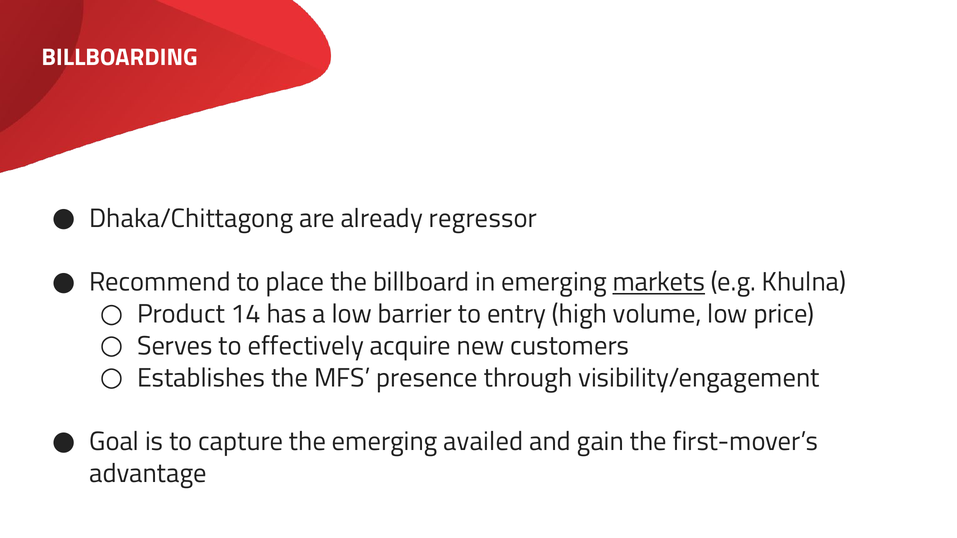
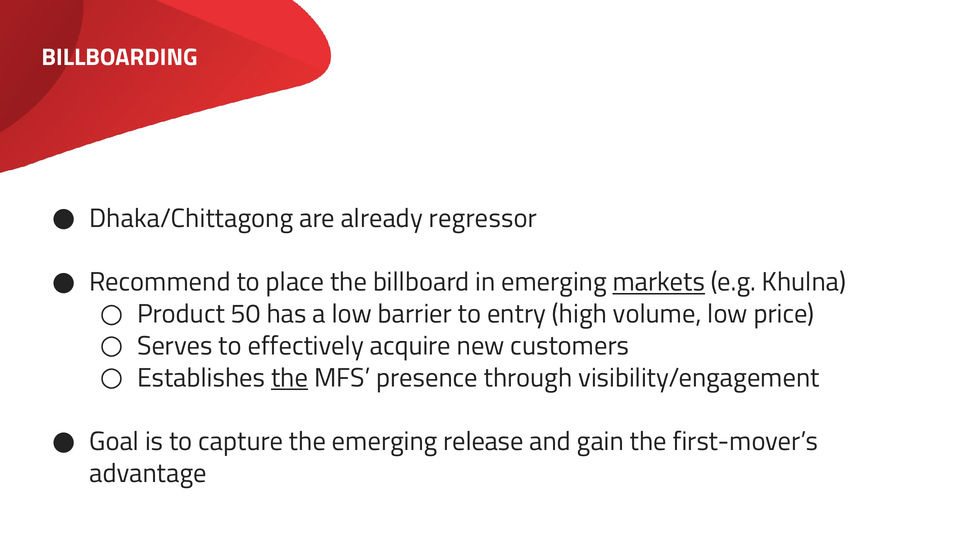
14: 14 -> 50
the at (290, 378) underline: none -> present
availed: availed -> release
